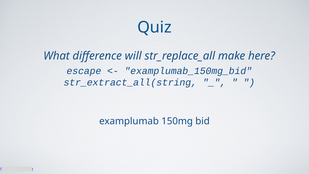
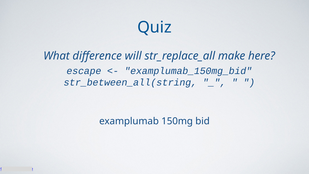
str_extract_all(string: str_extract_all(string -> str_between_all(string
